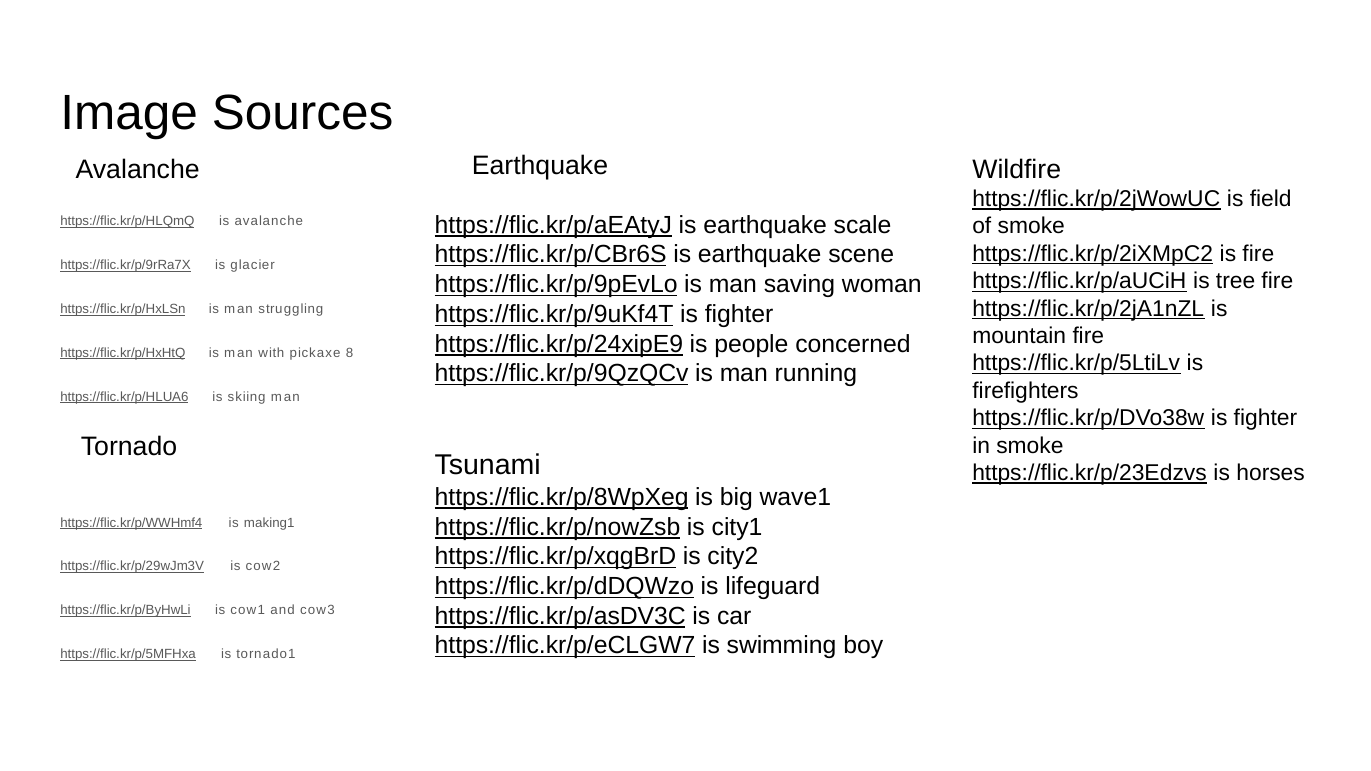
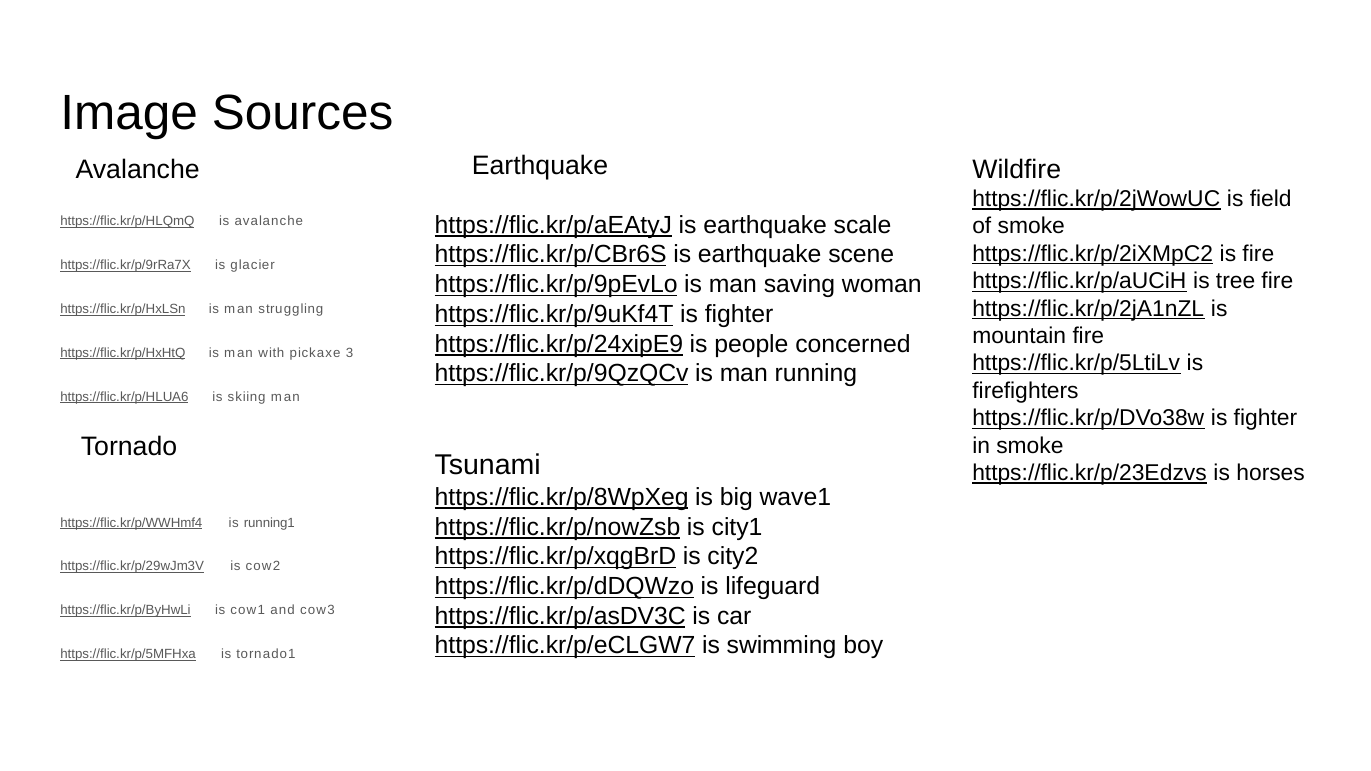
8: 8 -> 3
making1: making1 -> running1
